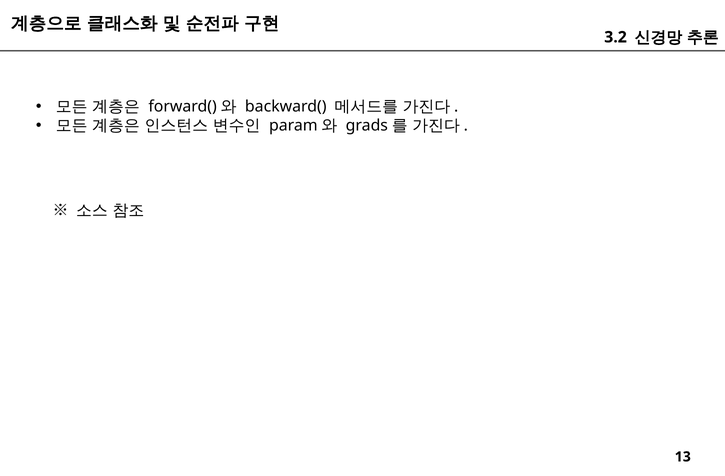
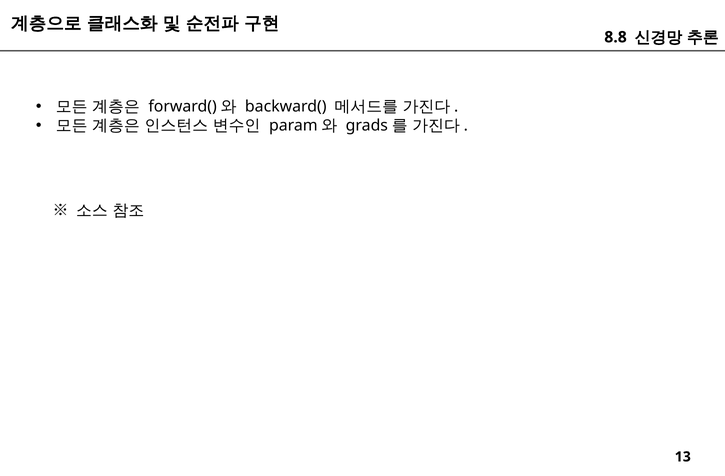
3.2: 3.2 -> 8.8
